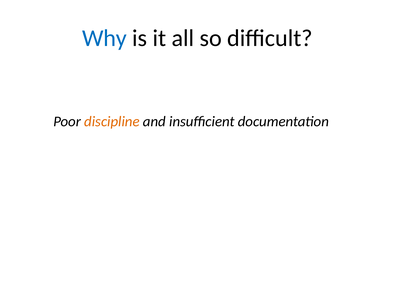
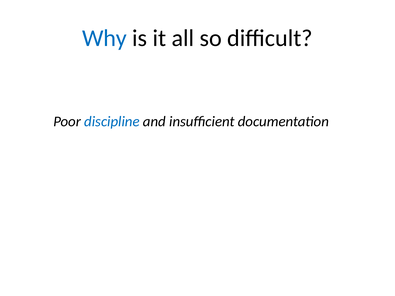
discipline colour: orange -> blue
